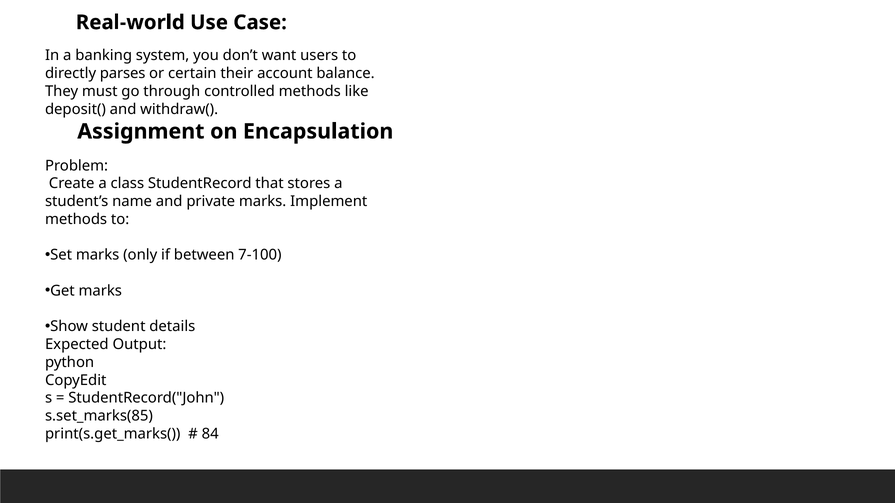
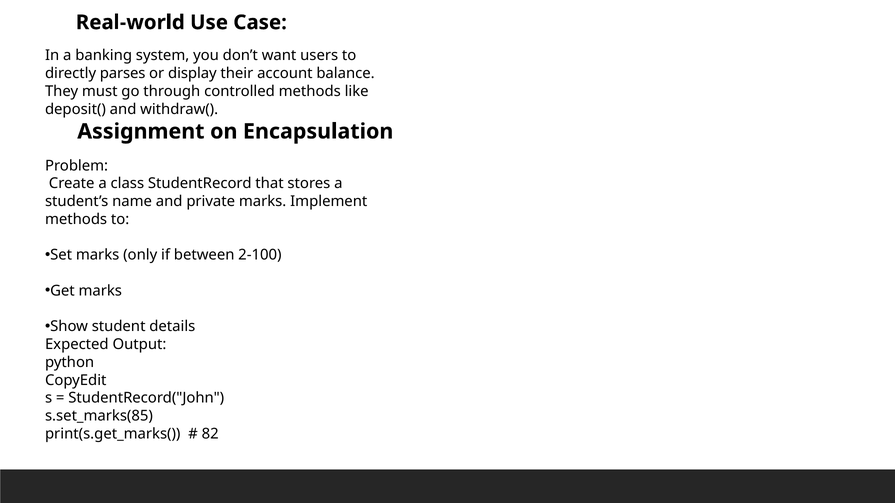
certain: certain -> display
7-100: 7-100 -> 2-100
84: 84 -> 82
